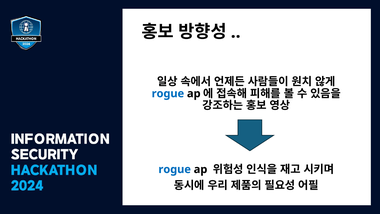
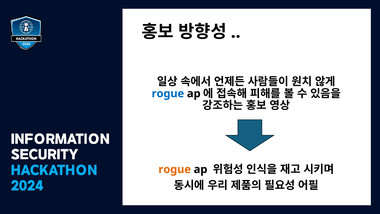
rogue at (175, 169) colour: blue -> orange
